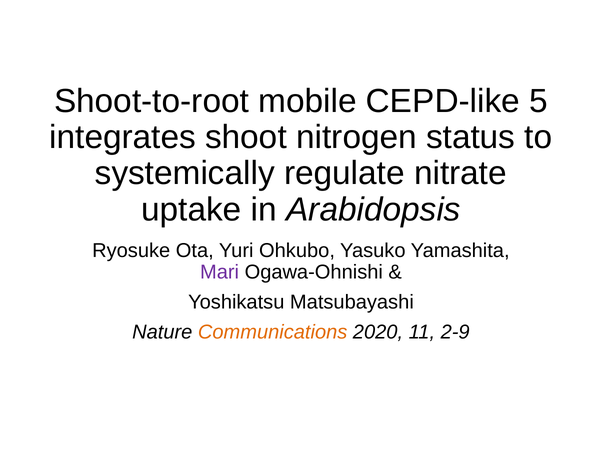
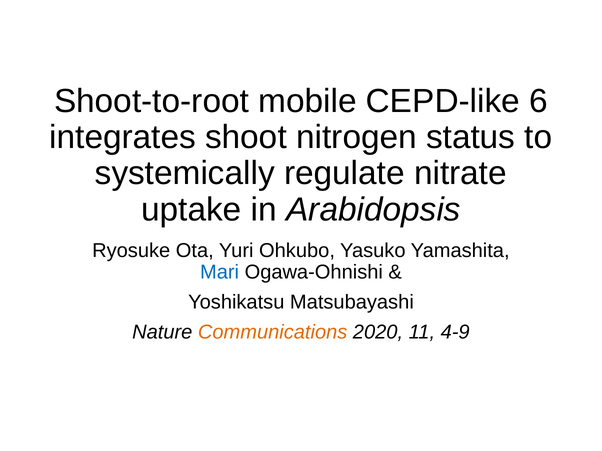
5: 5 -> 6
Mari colour: purple -> blue
2-9: 2-9 -> 4-9
